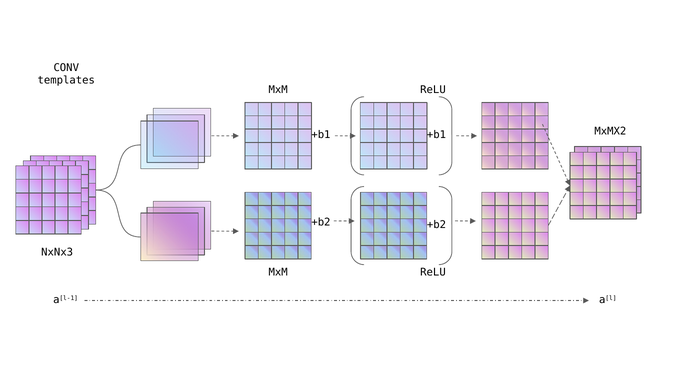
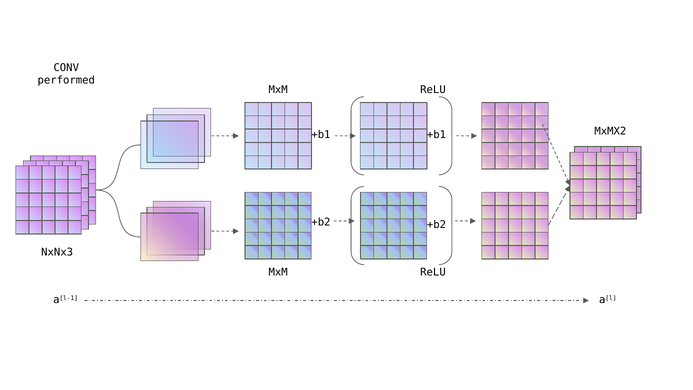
templates: templates -> performed
